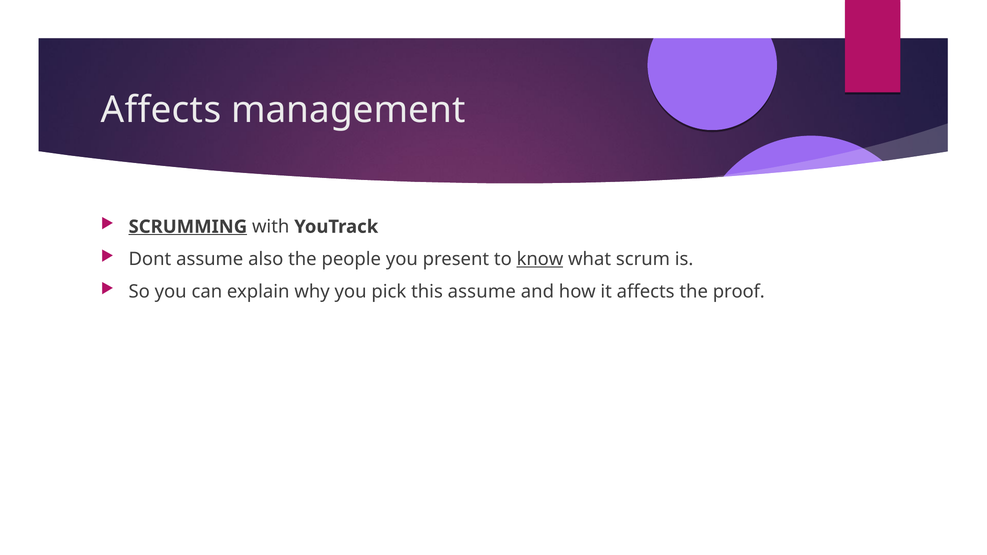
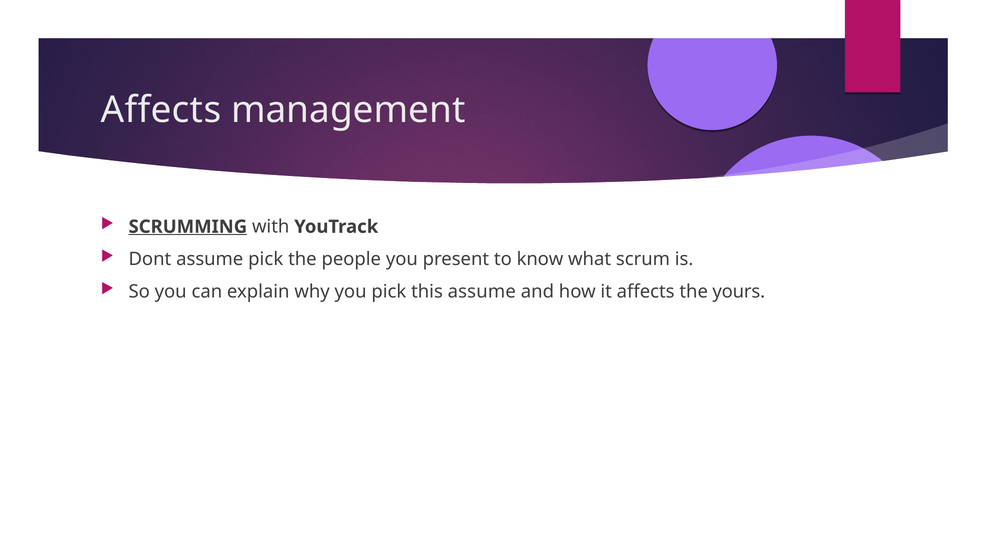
assume also: also -> pick
know underline: present -> none
proof: proof -> yours
